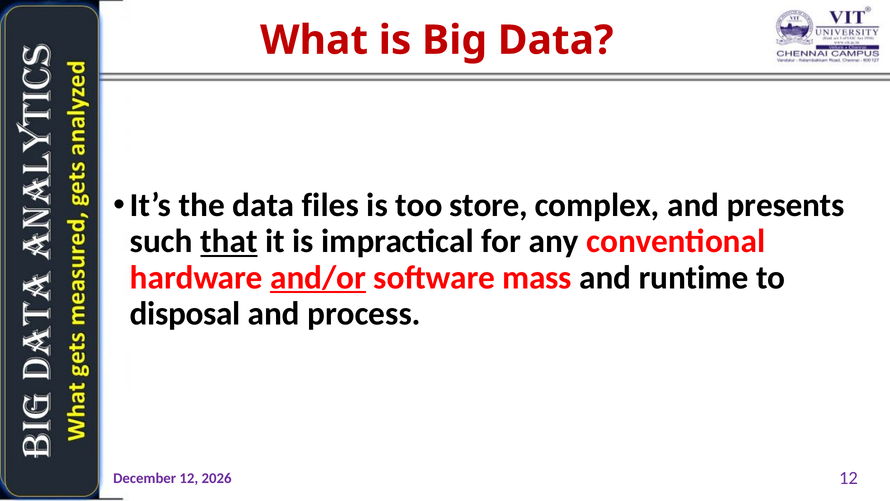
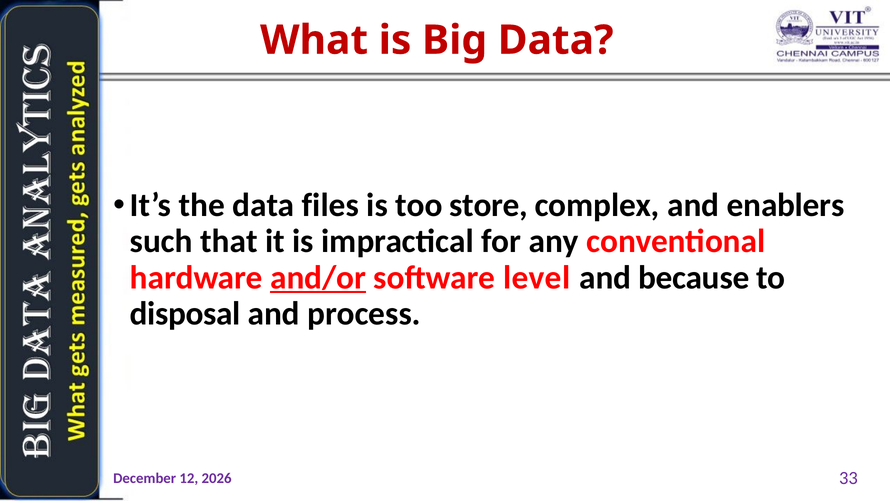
presents: presents -> enablers
that underline: present -> none
mass: mass -> level
runtime: runtime -> because
12 at (848, 478): 12 -> 33
